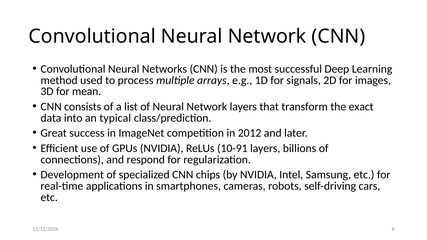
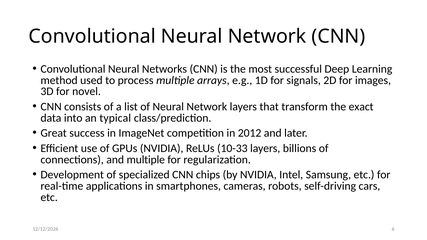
mean: mean -> novel
10-91: 10-91 -> 10-33
and respond: respond -> multiple
